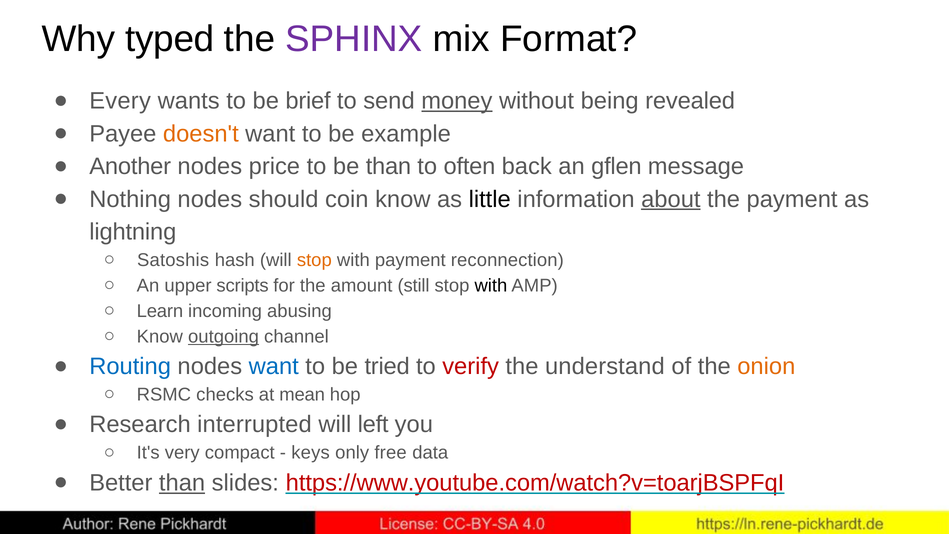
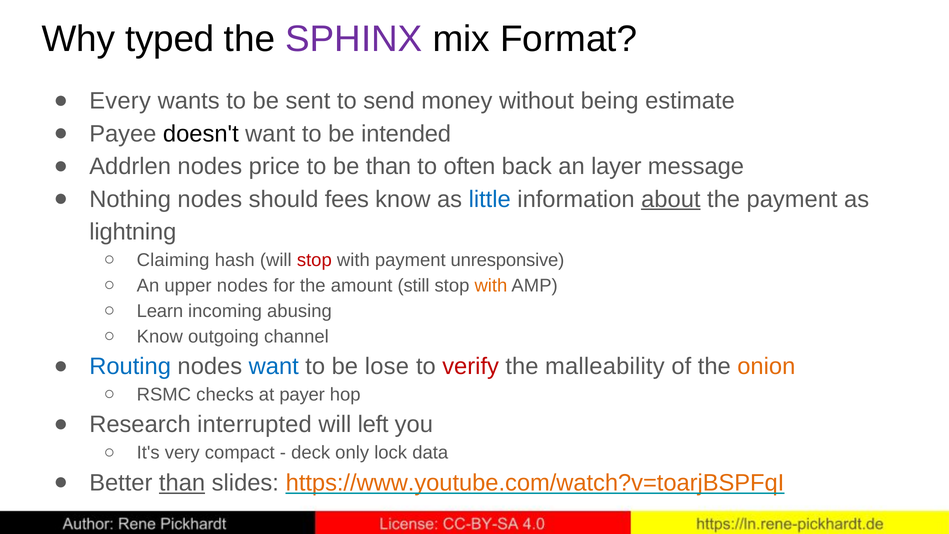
brief: brief -> sent
money underline: present -> none
revealed: revealed -> estimate
doesn't colour: orange -> black
example: example -> intended
Another: Another -> Addrlen
gflen: gflen -> layer
coin: coin -> fees
little colour: black -> blue
Satoshis: Satoshis -> Claiming
stop at (314, 260) colour: orange -> red
reconnection: reconnection -> unresponsive
upper scripts: scripts -> nodes
with at (491, 286) colour: black -> orange
outgoing underline: present -> none
tried: tried -> lose
understand: understand -> malleability
mean: mean -> payer
keys: keys -> deck
free: free -> lock
https://www.youtube.com/watch?v=toarjBSPFqI colour: red -> orange
